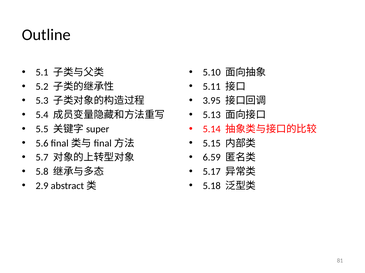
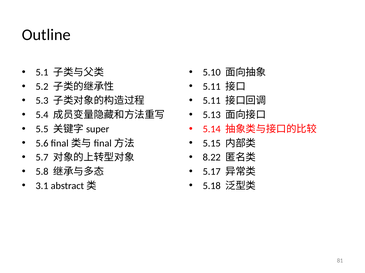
3.95 at (212, 101): 3.95 -> 5.11
6.59: 6.59 -> 8.22
2.9: 2.9 -> 3.1
